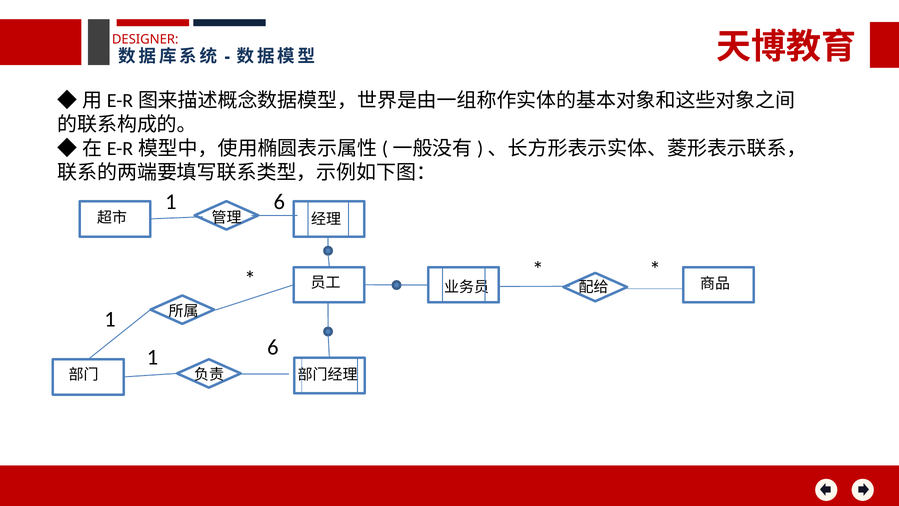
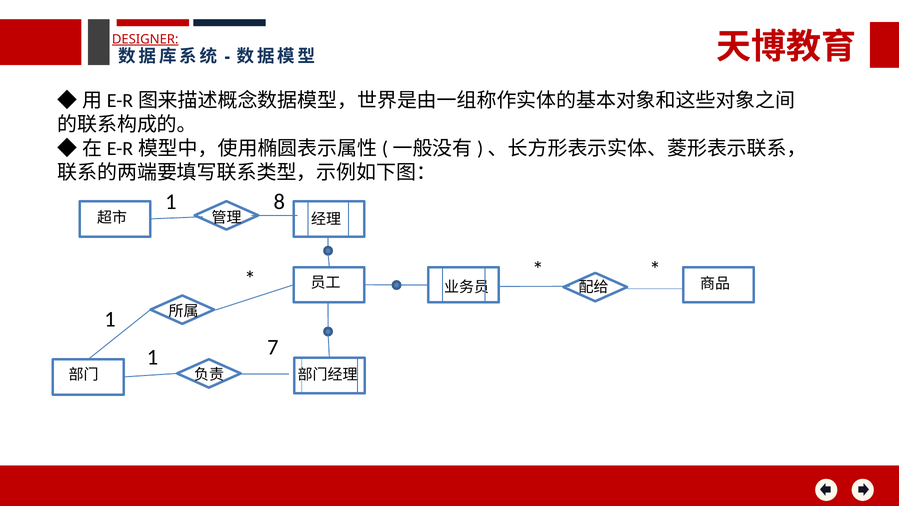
DESIGNER underline: none -> present
6 at (279, 202): 6 -> 8
6 at (273, 347): 6 -> 7
